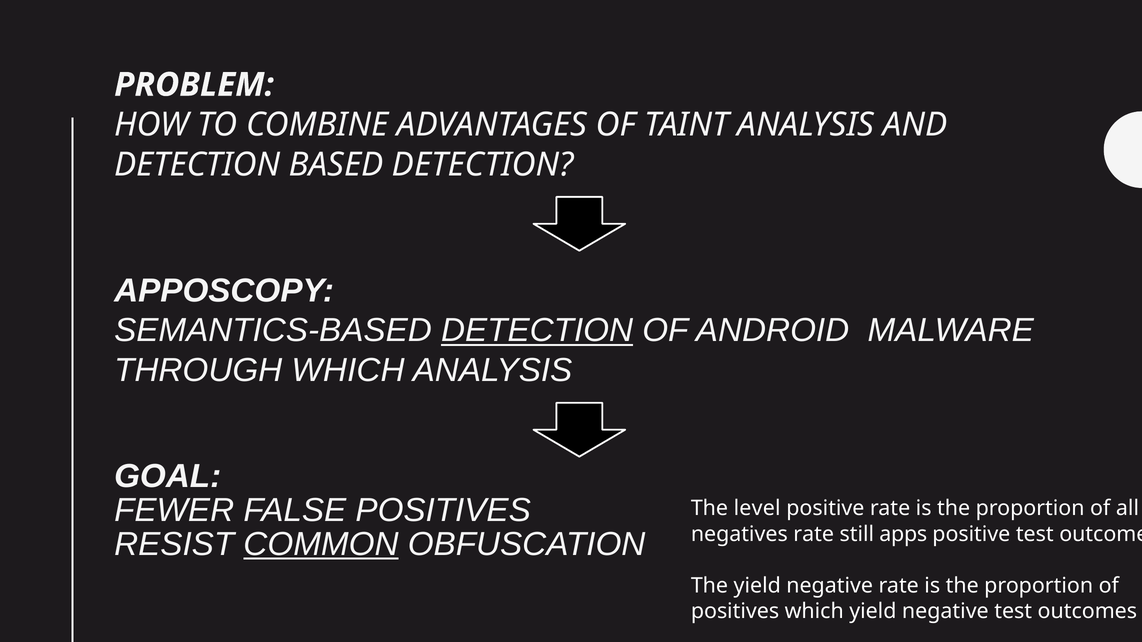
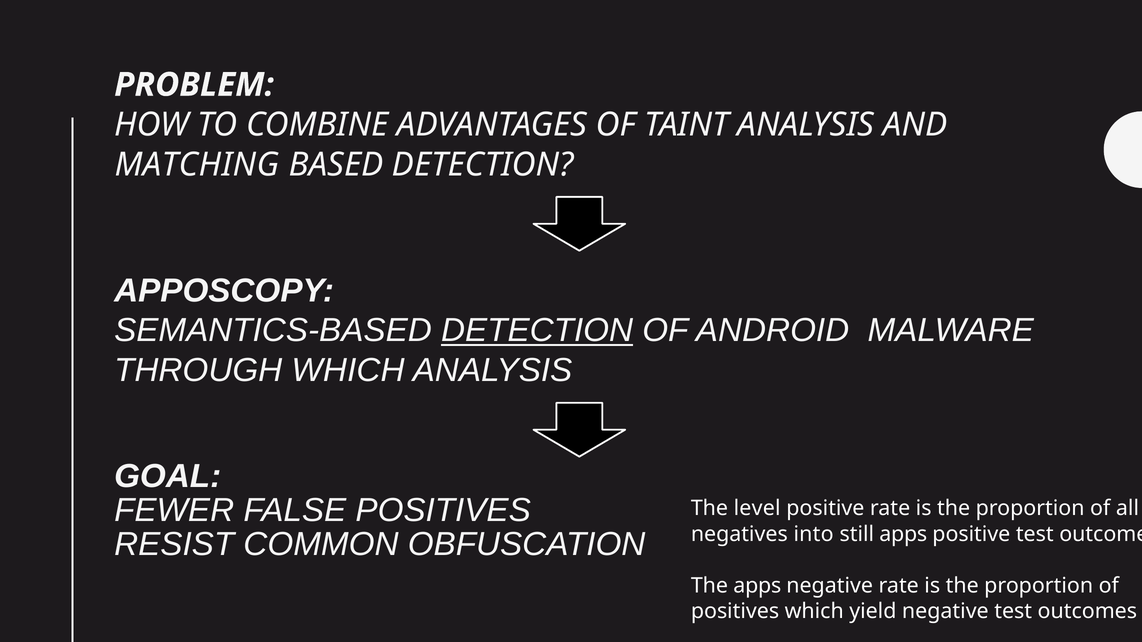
DETECTION at (197, 165): DETECTION -> MATCHING
negatives rate: rate -> into
COMMON underline: present -> none
The yield: yield -> apps
